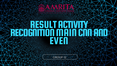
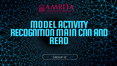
RESULT: RESULT -> MODEL
EVEN: EVEN -> READ
